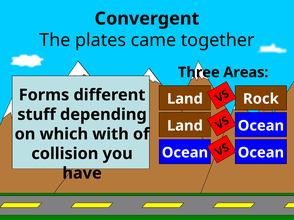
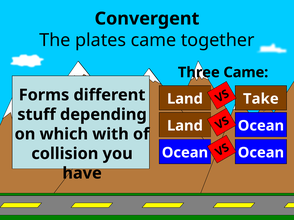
Three Areas: Areas -> Came
Rock: Rock -> Take
